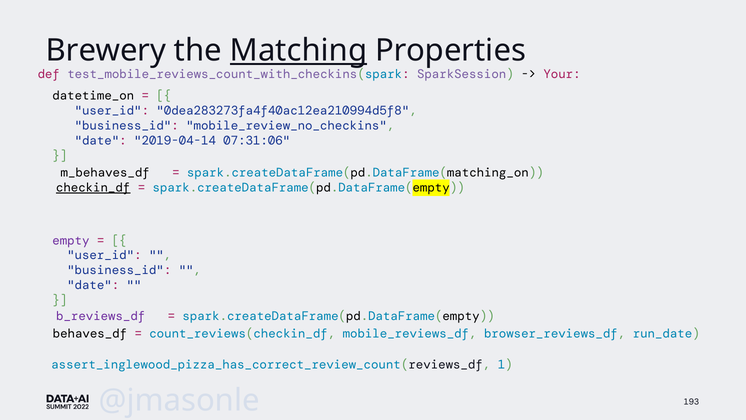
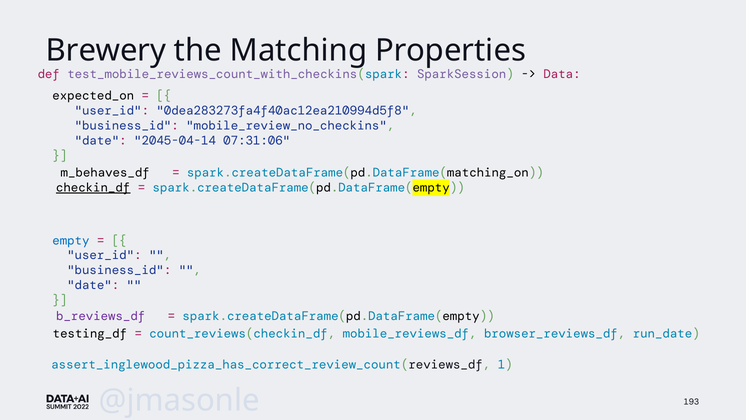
Matching underline: present -> none
Your: Your -> Data
datetime_on: datetime_on -> expected_on
2019-04-14: 2019-04-14 -> 2045-04-14
empty colour: purple -> blue
behaves_df: behaves_df -> testing_df
